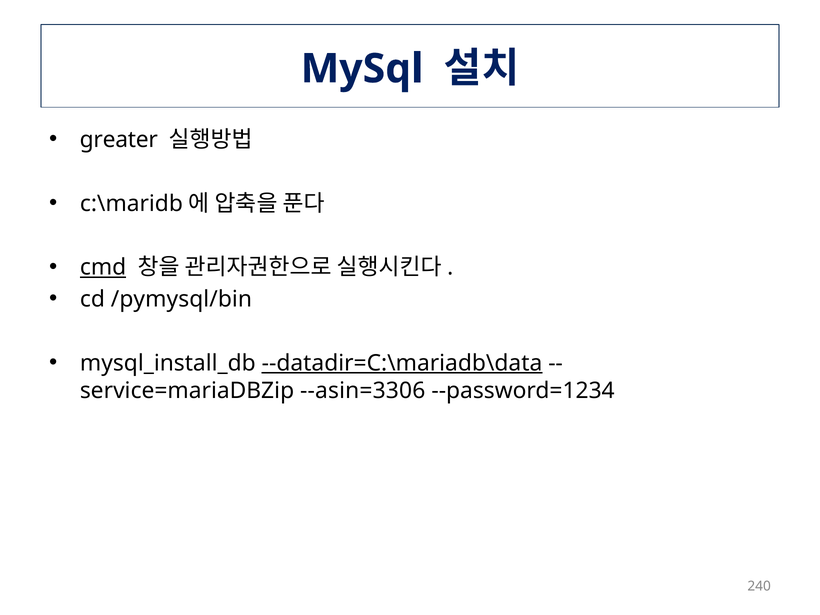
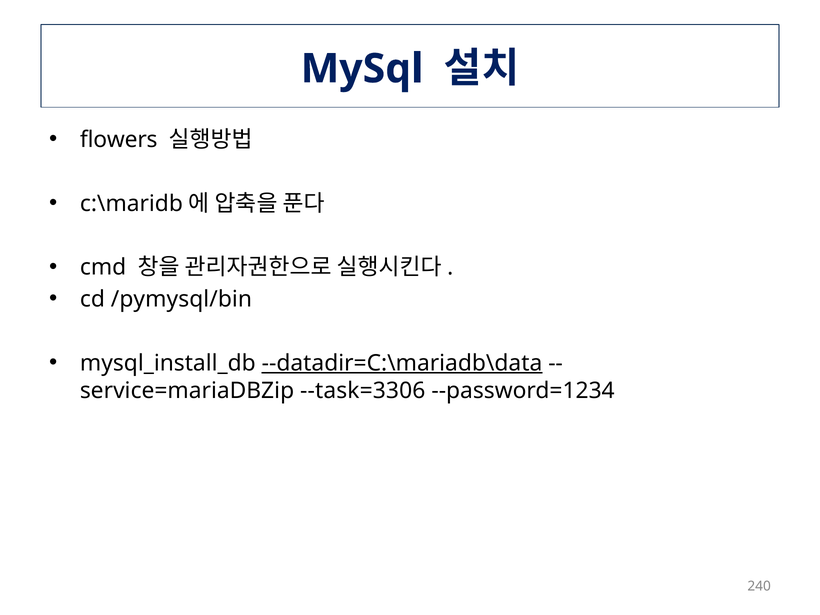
greater: greater -> flowers
cmd underline: present -> none
--asin=3306: --asin=3306 -> --task=3306
